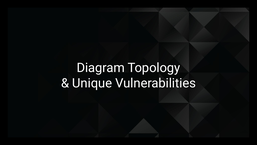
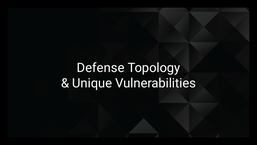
Diagram: Diagram -> Defense
